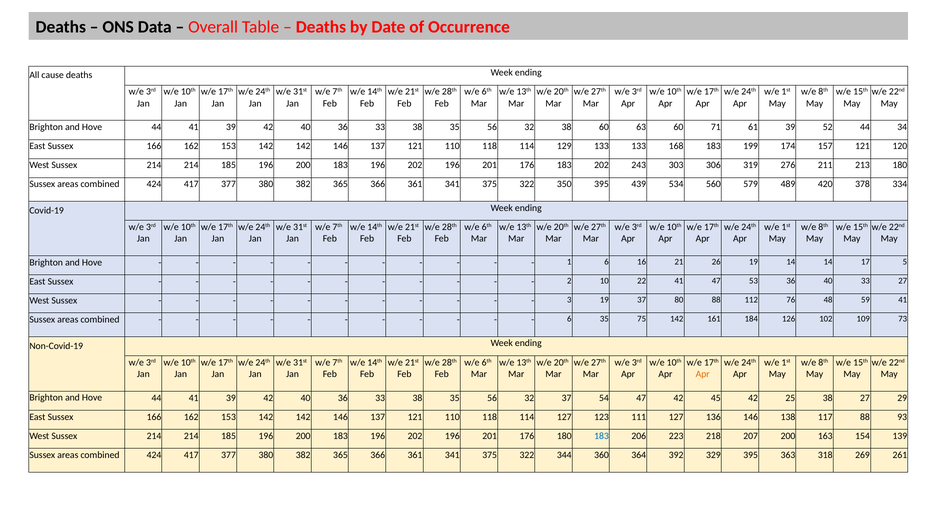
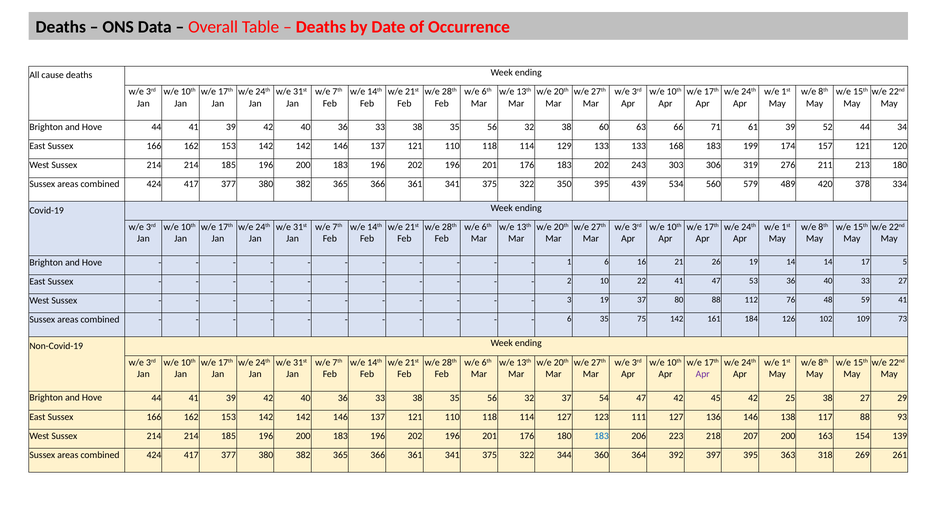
63 60: 60 -> 66
Apr at (703, 374) colour: orange -> purple
329: 329 -> 397
